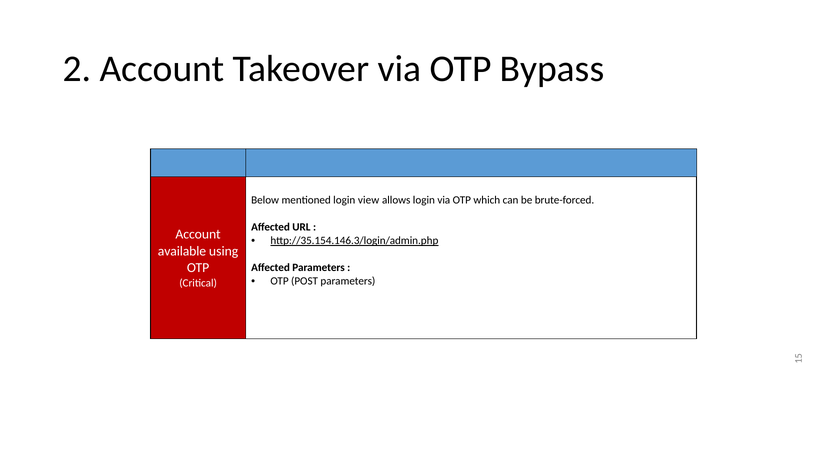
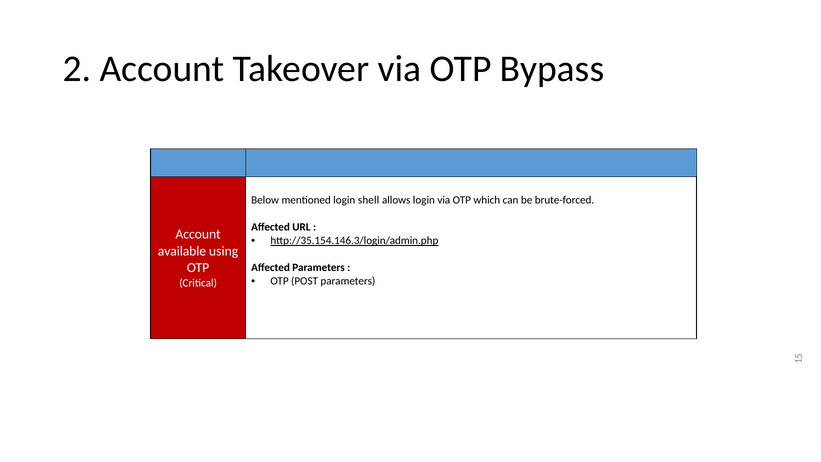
view: view -> shell
